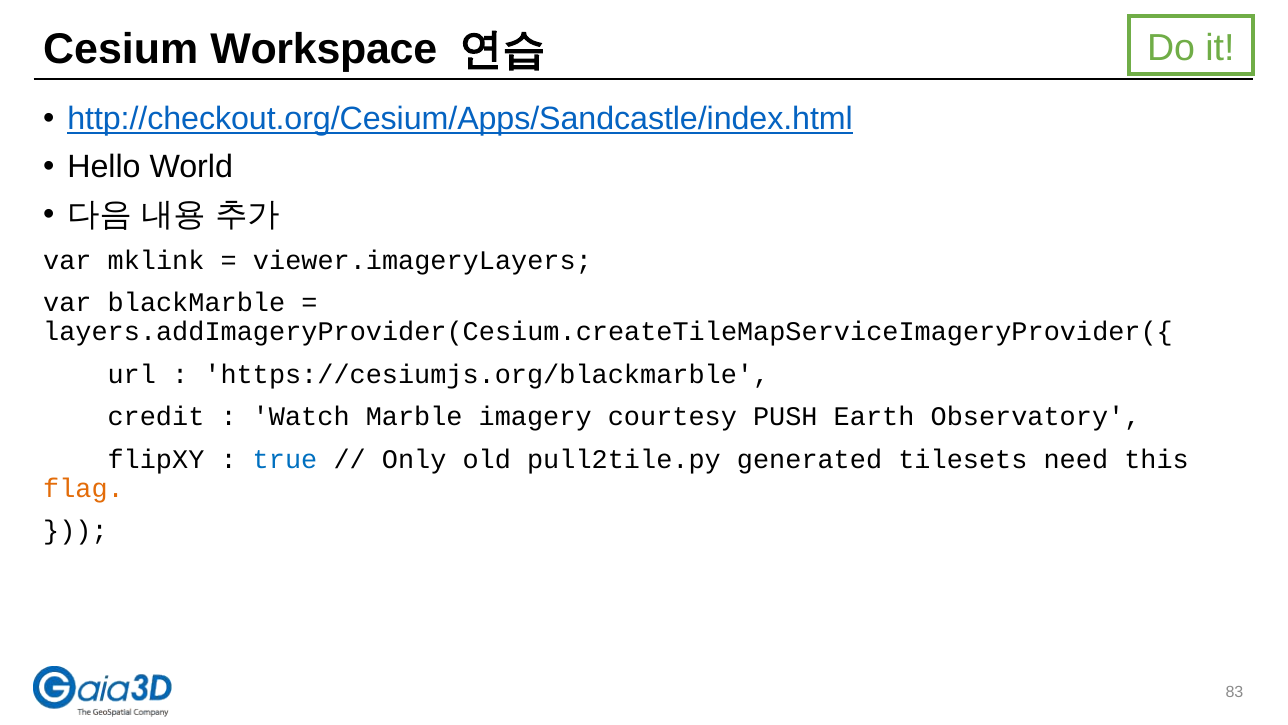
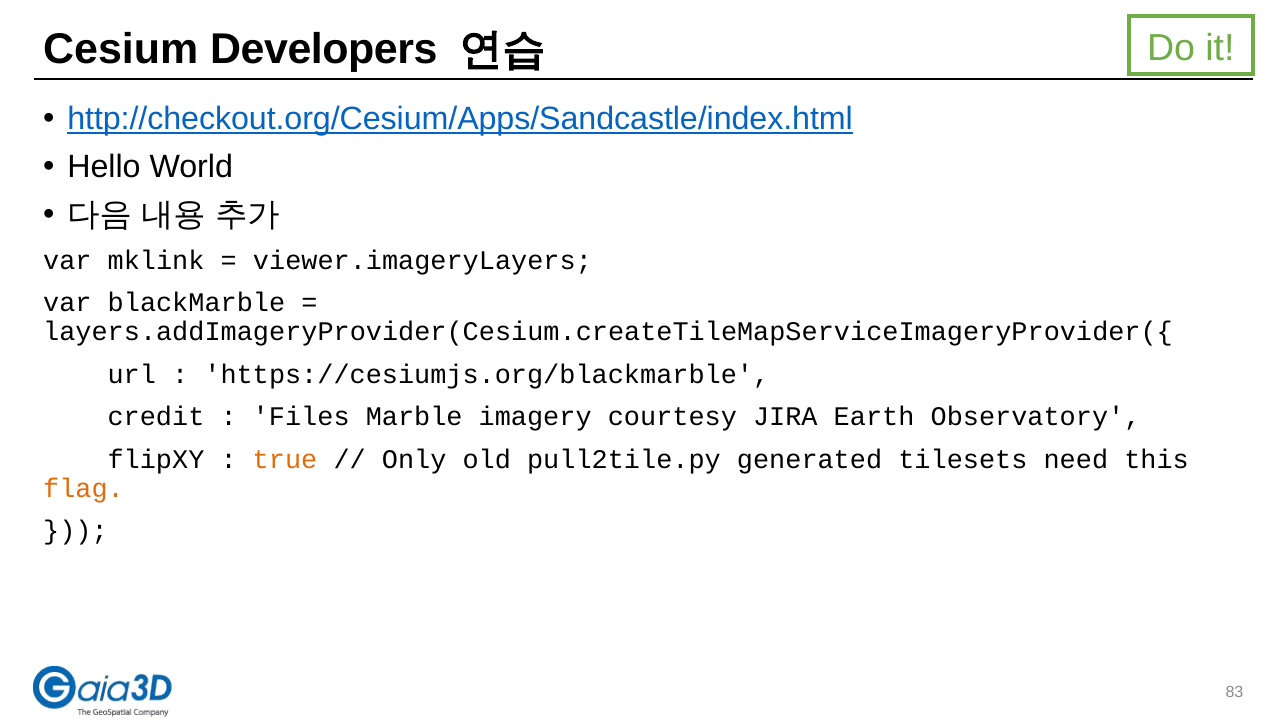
Workspace: Workspace -> Developers
Watch: Watch -> Files
PUSH: PUSH -> JIRA
true colour: blue -> orange
